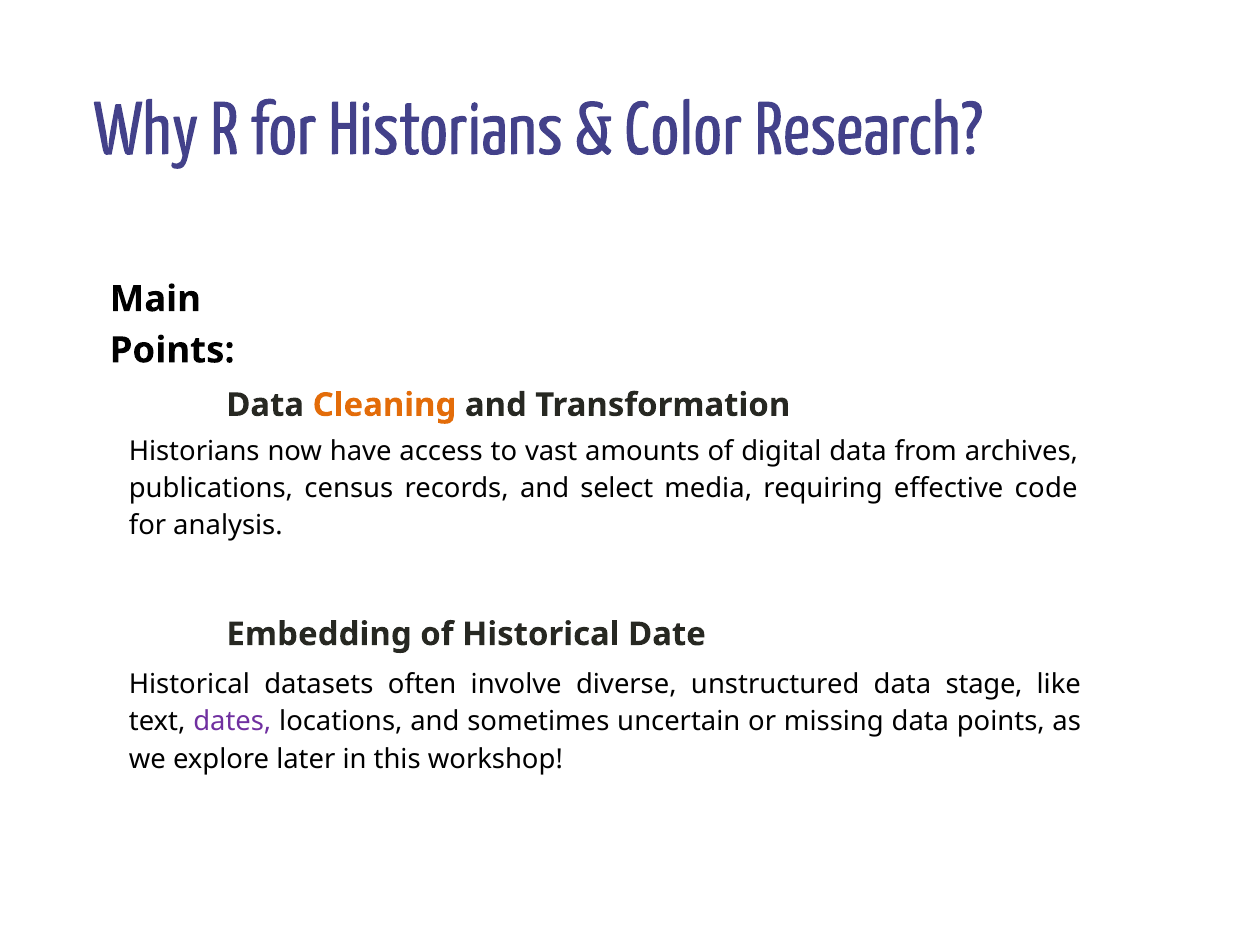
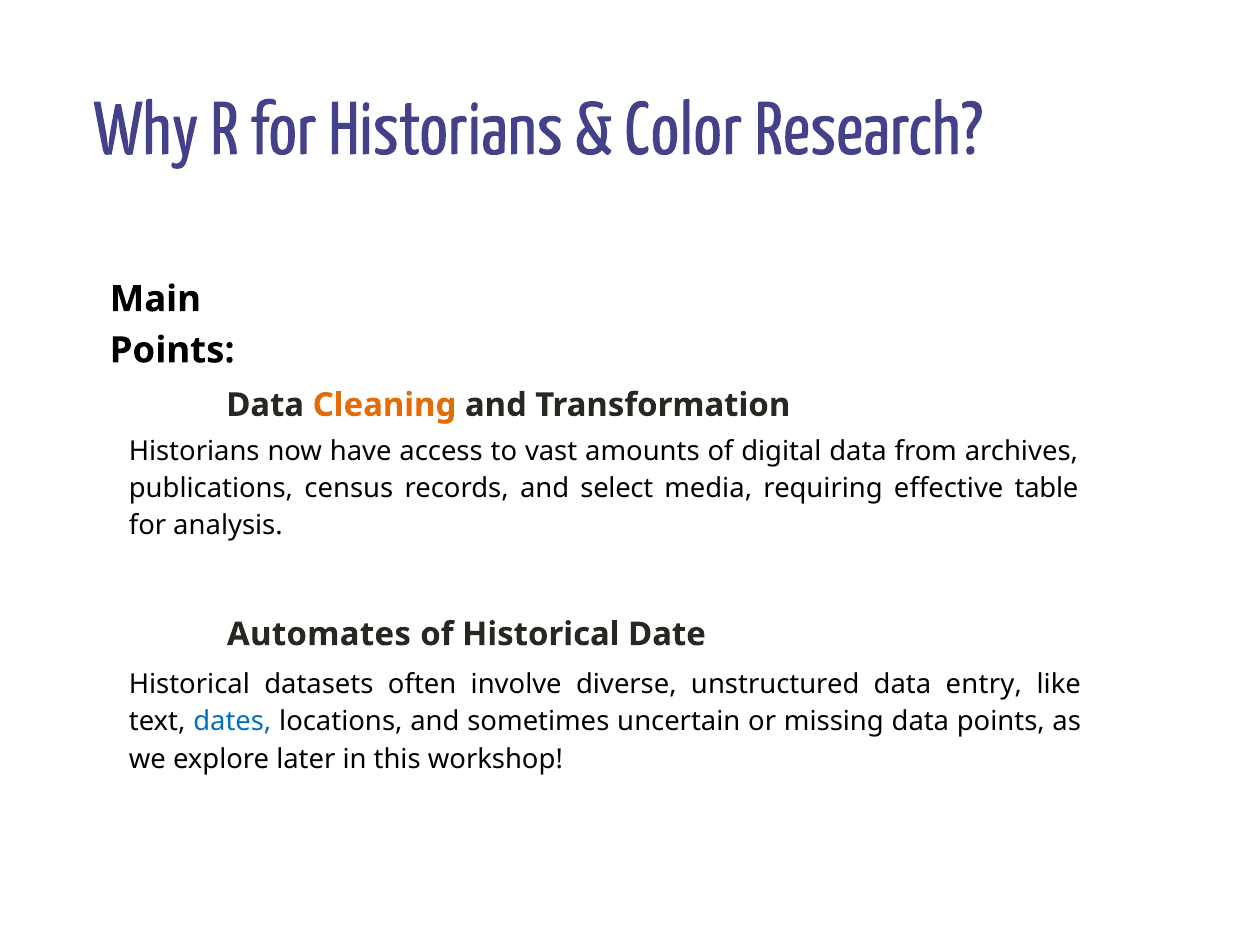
code: code -> table
Embedding: Embedding -> Automates
stage: stage -> entry
dates colour: purple -> blue
